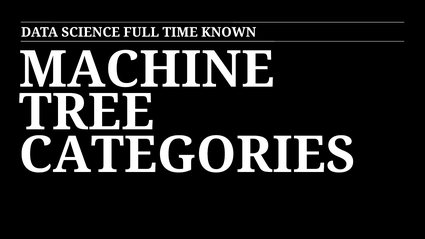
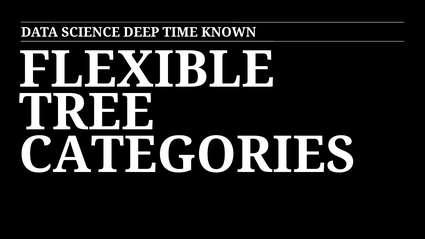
FULL: FULL -> DEEP
MACHINE: MACHINE -> FLEXIBLE
